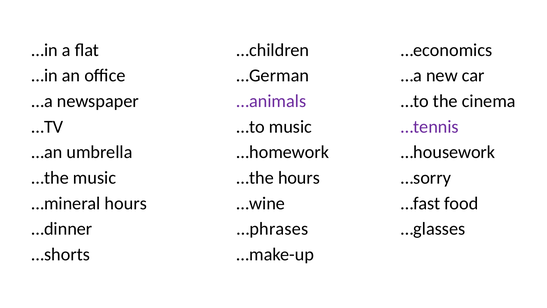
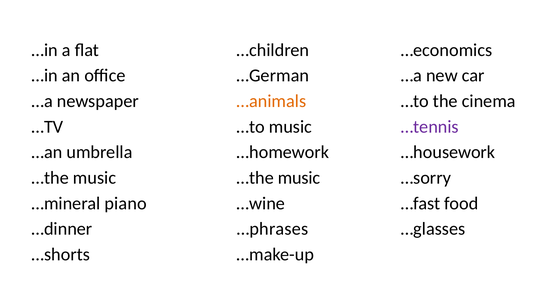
…animals colour: purple -> orange
hours at (299, 178): hours -> music
…mineral hours: hours -> piano
